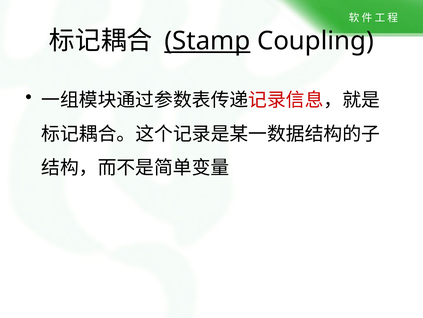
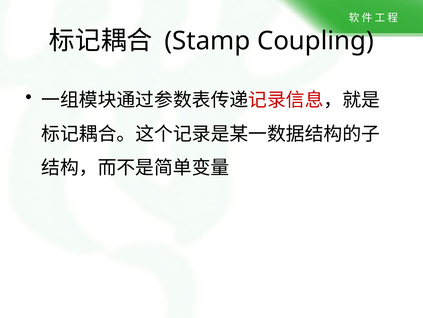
Stamp underline: present -> none
